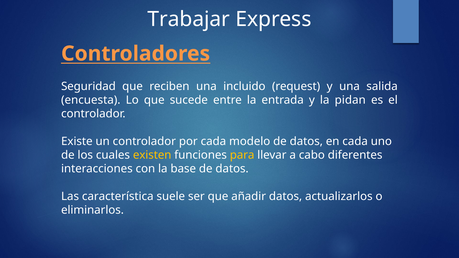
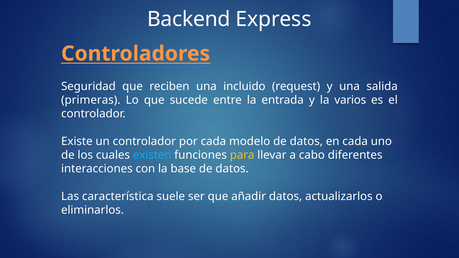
Trabajar: Trabajar -> Backend
encuesta: encuesta -> primeras
pidan: pidan -> varios
existen colour: yellow -> light blue
